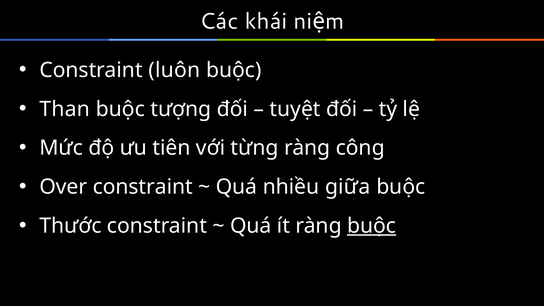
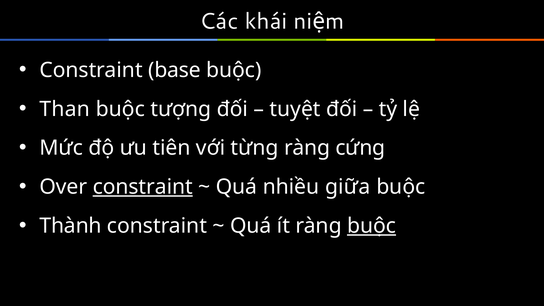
luôn: luôn -> base
công: công -> cứng
constraint at (143, 187) underline: none -> present
Thước: Thước -> Thành
